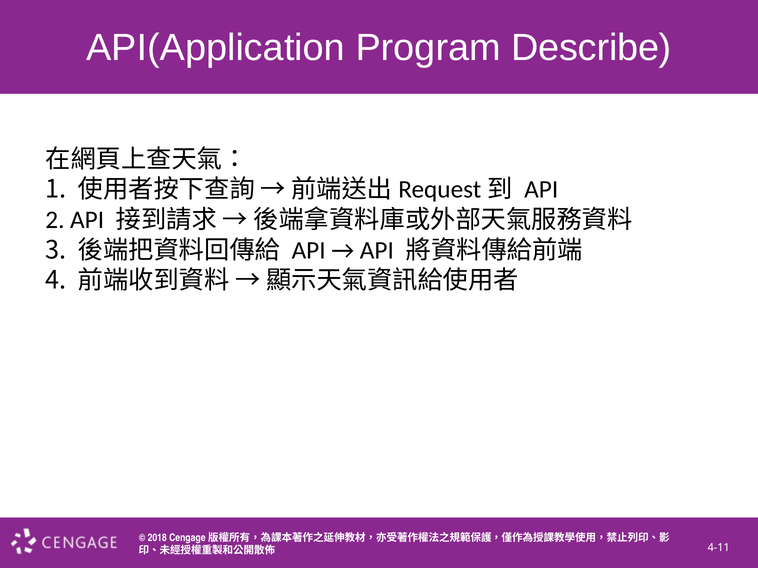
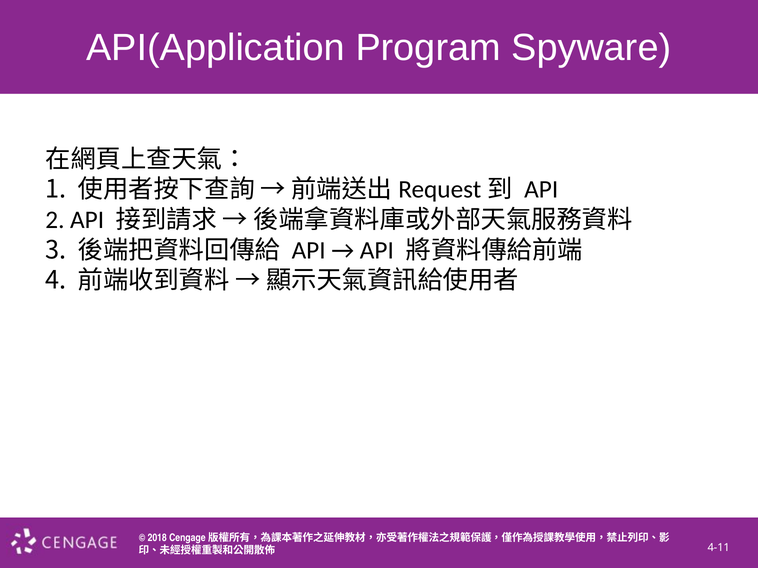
Describe: Describe -> Spyware
